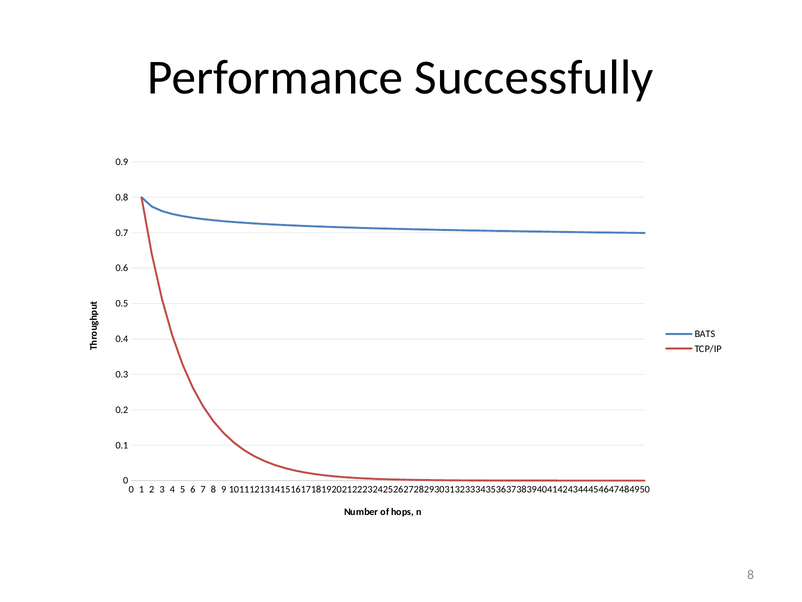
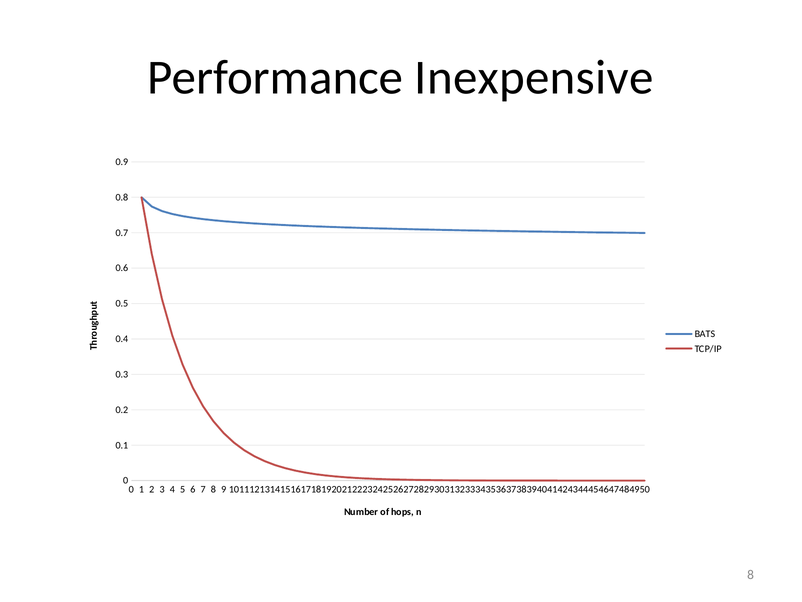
Successfully: Successfully -> Inexpensive
